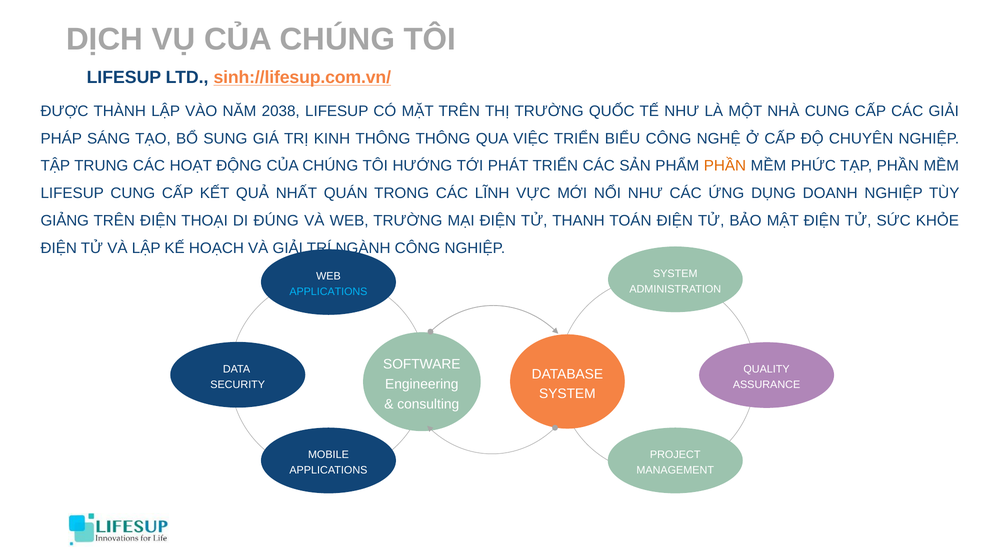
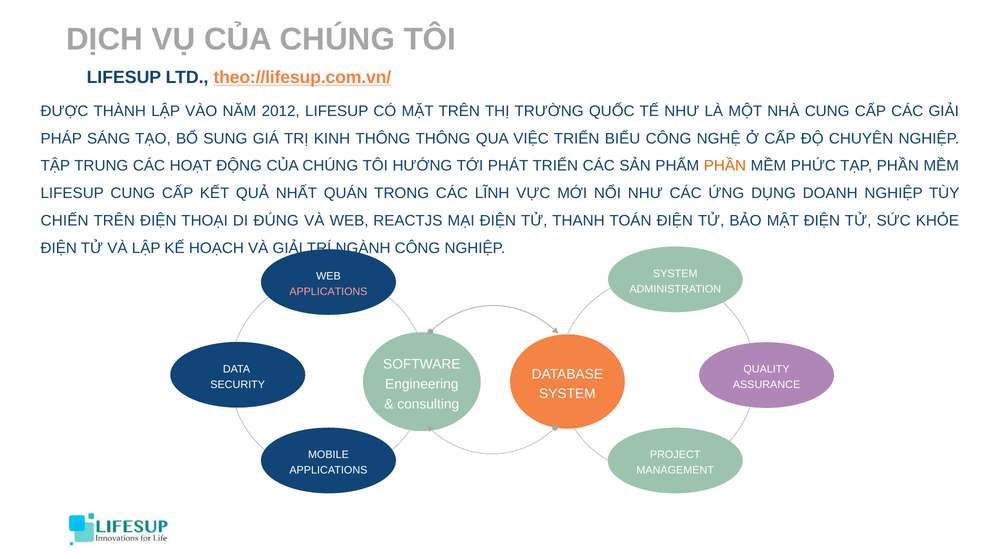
sinh://lifesup.com.vn/: sinh://lifesup.com.vn/ -> theo://lifesup.com.vn/
2038: 2038 -> 2012
GIẢNG: GIẢNG -> CHIẾN
WEB TRƯỜNG: TRƯỜNG -> REACTJS
APPLICATIONS at (328, 292) colour: light blue -> pink
